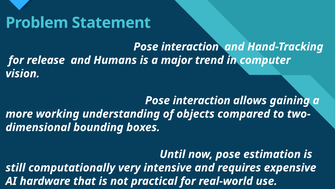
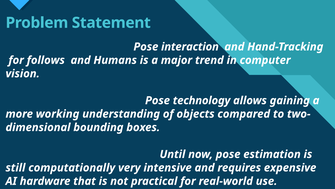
release: release -> follows
interaction at (202, 100): interaction -> technology
